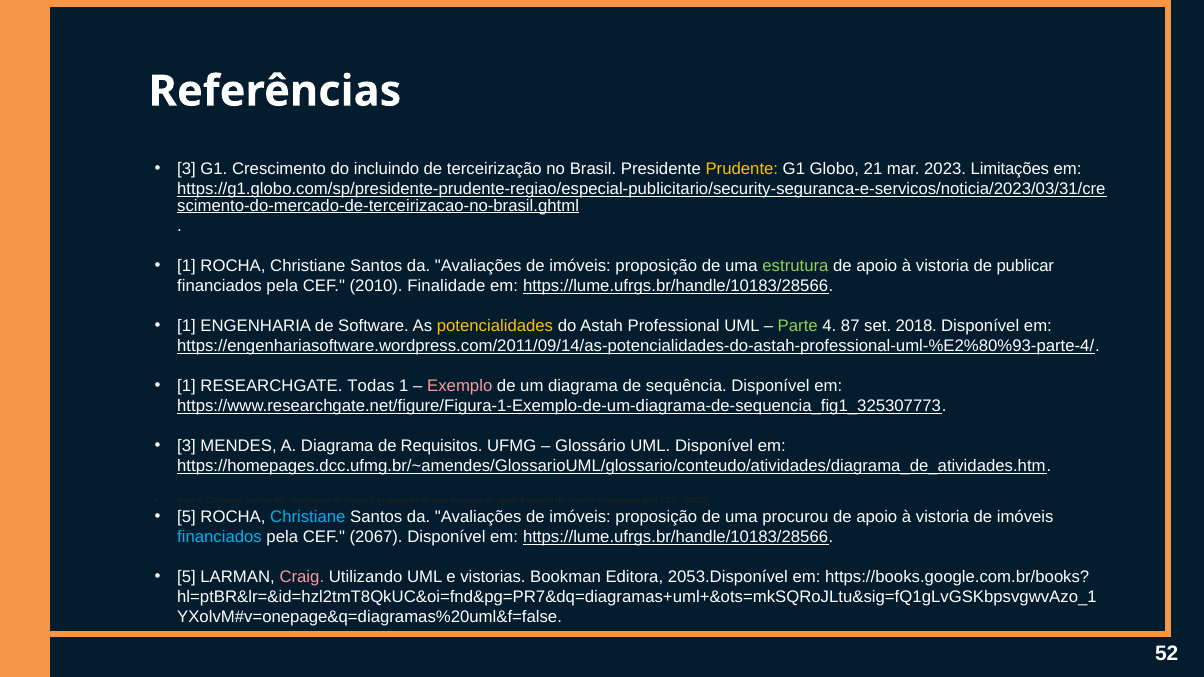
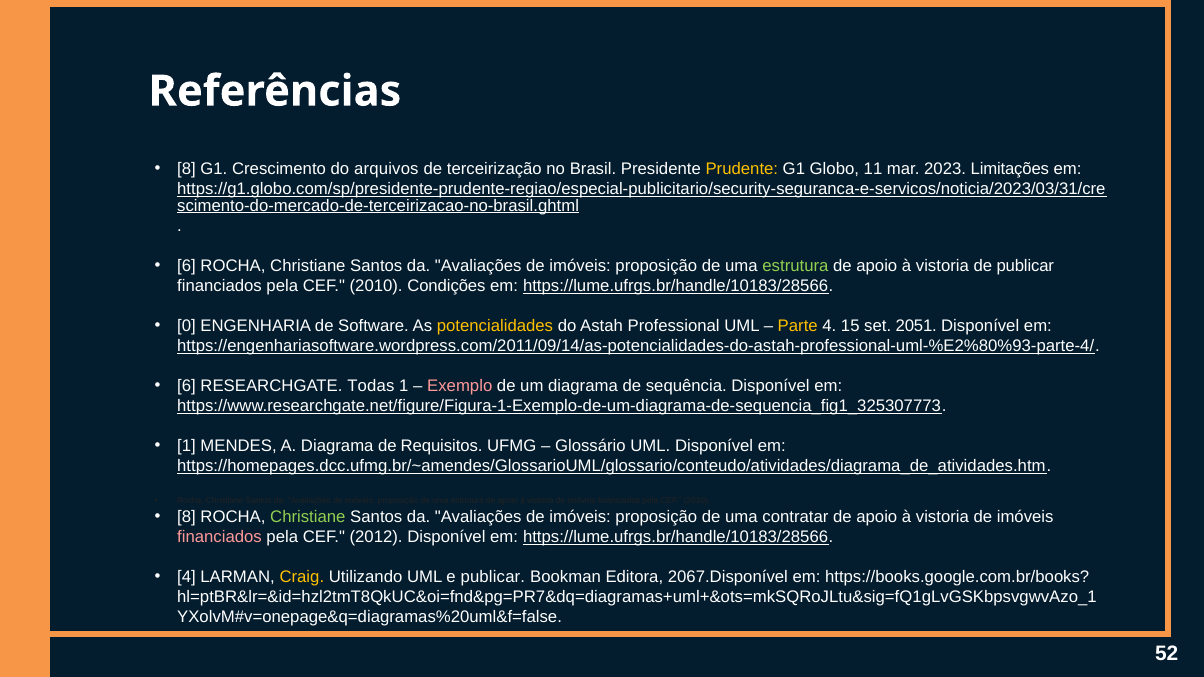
3 at (186, 169): 3 -> 8
incluindo: incluindo -> arquivos
21: 21 -> 11
1 at (186, 266): 1 -> 6
Finalidade: Finalidade -> Condições
1 at (186, 326): 1 -> 0
Parte colour: light green -> yellow
87: 87 -> 15
2018: 2018 -> 2051
1 at (186, 386): 1 -> 6
3 at (186, 446): 3 -> 1
5 at (186, 517): 5 -> 8
Christiane at (308, 517) colour: light blue -> light green
procurou: procurou -> contratar
financiados at (220, 537) colour: light blue -> pink
2067: 2067 -> 2012
5 at (186, 577): 5 -> 4
Craig colour: pink -> yellow
e vistorias: vistorias -> publicar
2053.Disponível: 2053.Disponível -> 2067.Disponível
